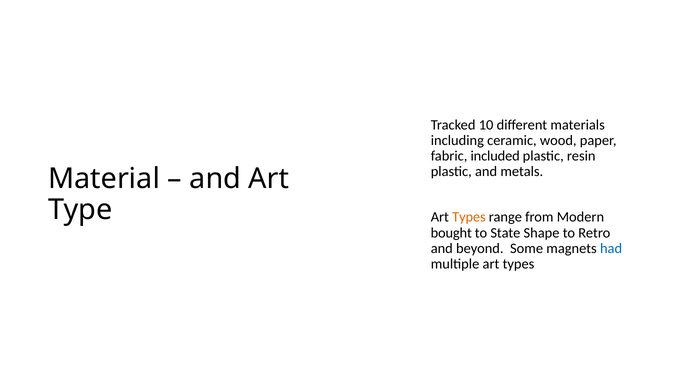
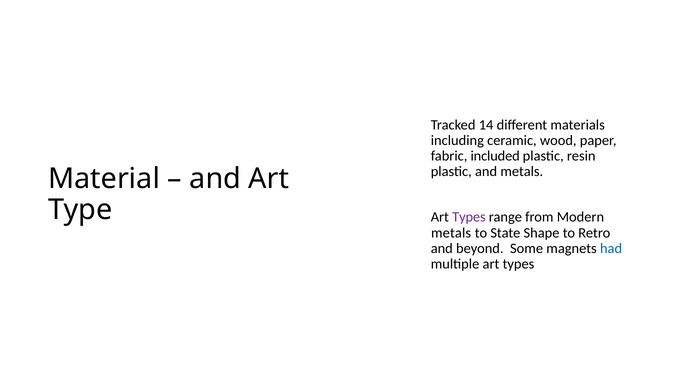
10: 10 -> 14
Types at (469, 217) colour: orange -> purple
bought at (451, 233): bought -> metals
